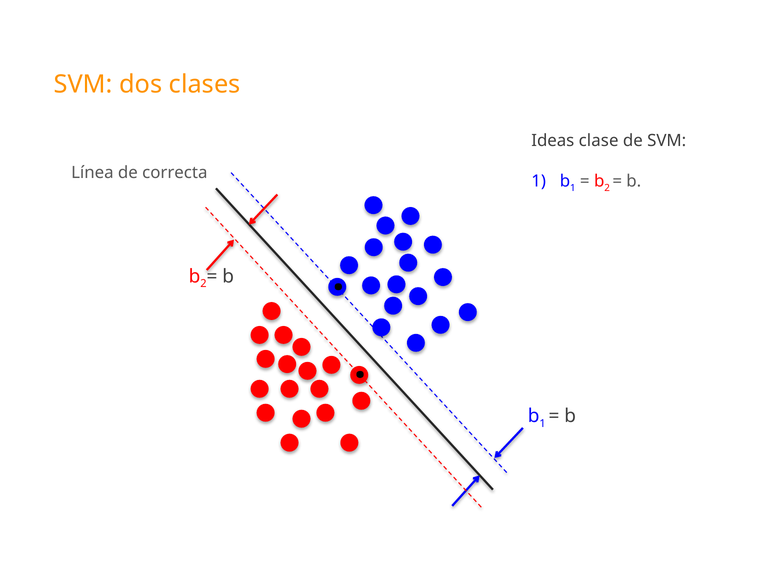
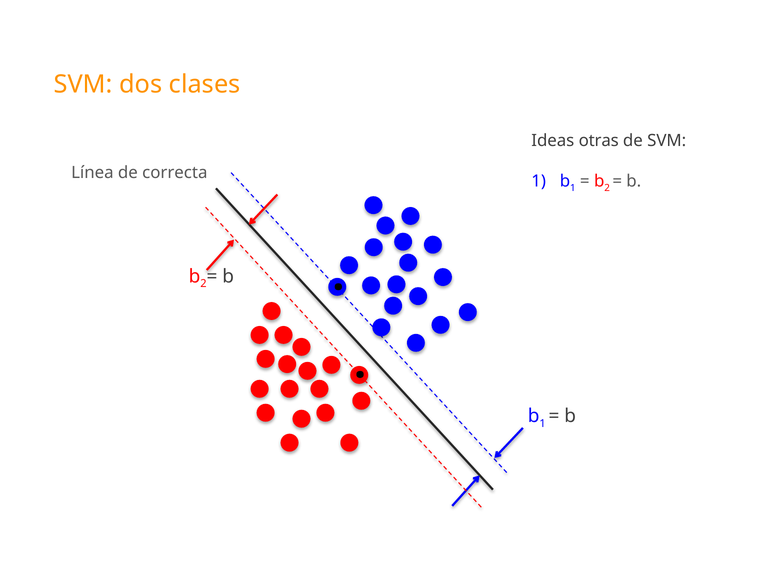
clase: clase -> otras
